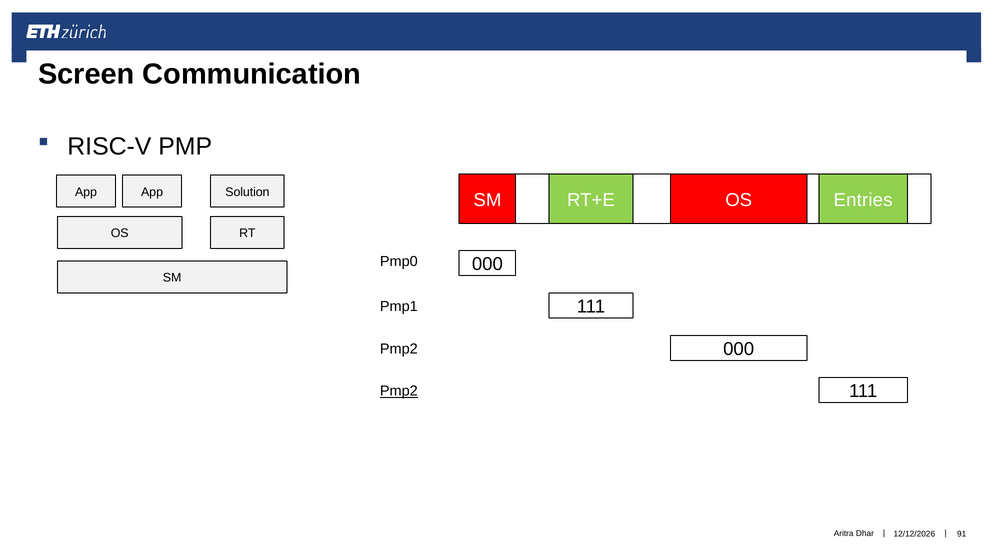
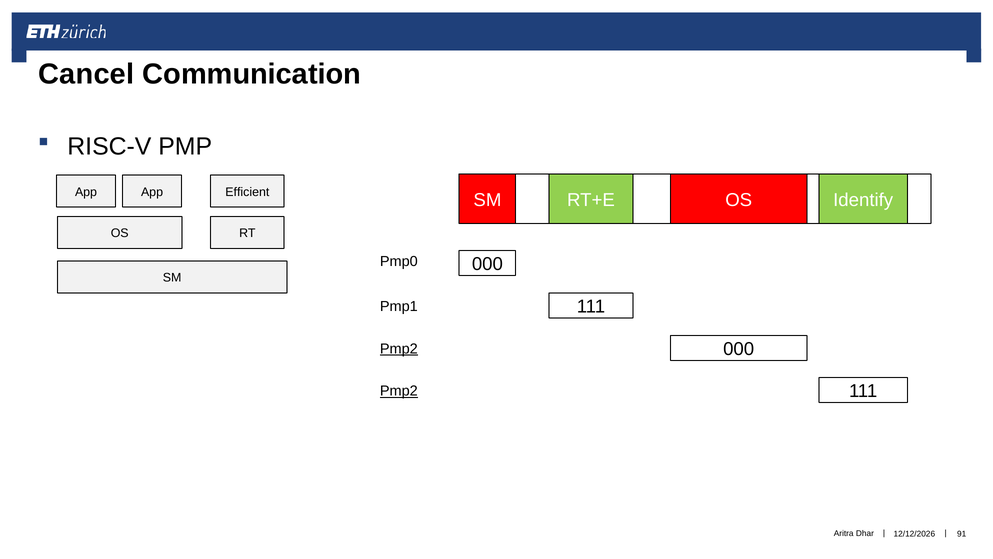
Screen: Screen -> Cancel
Solution: Solution -> Efficient
Entries: Entries -> Identify
Pmp2 at (399, 349) underline: none -> present
